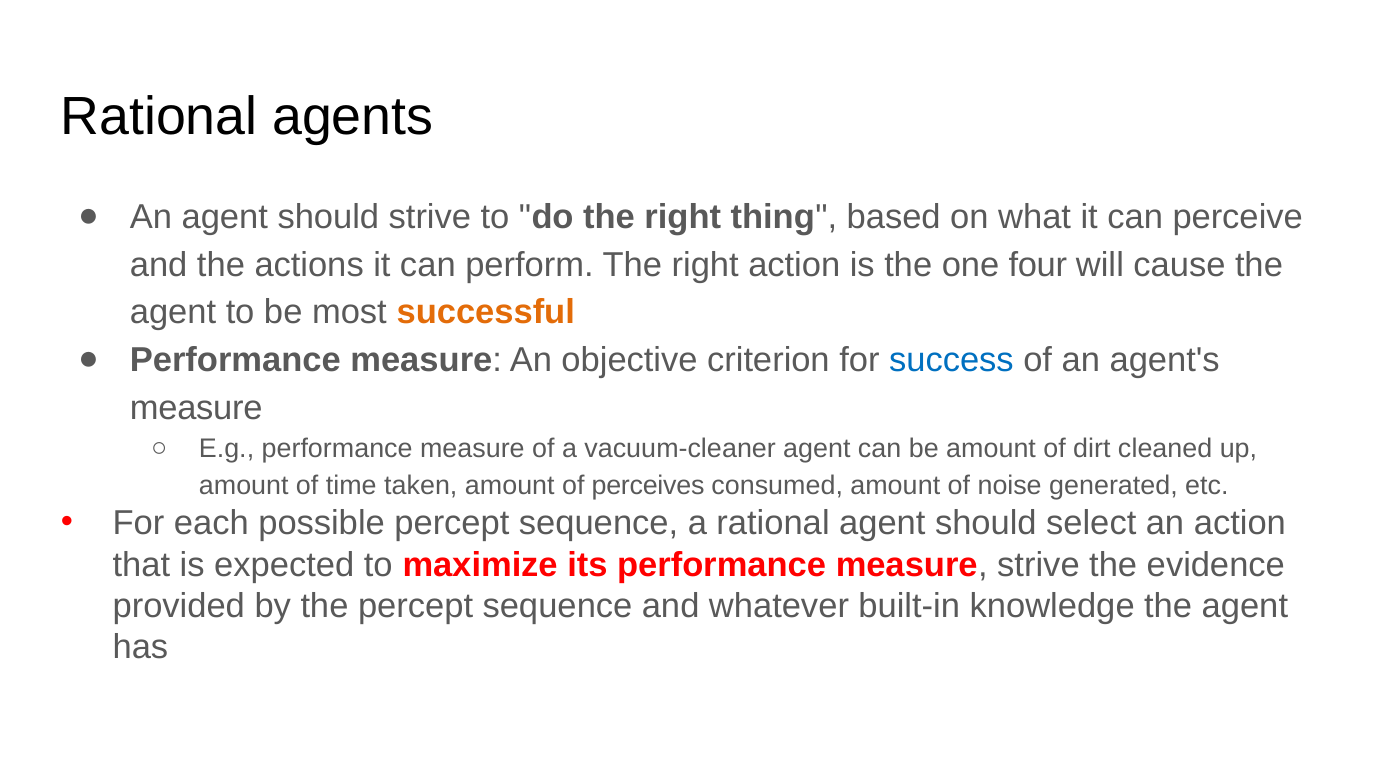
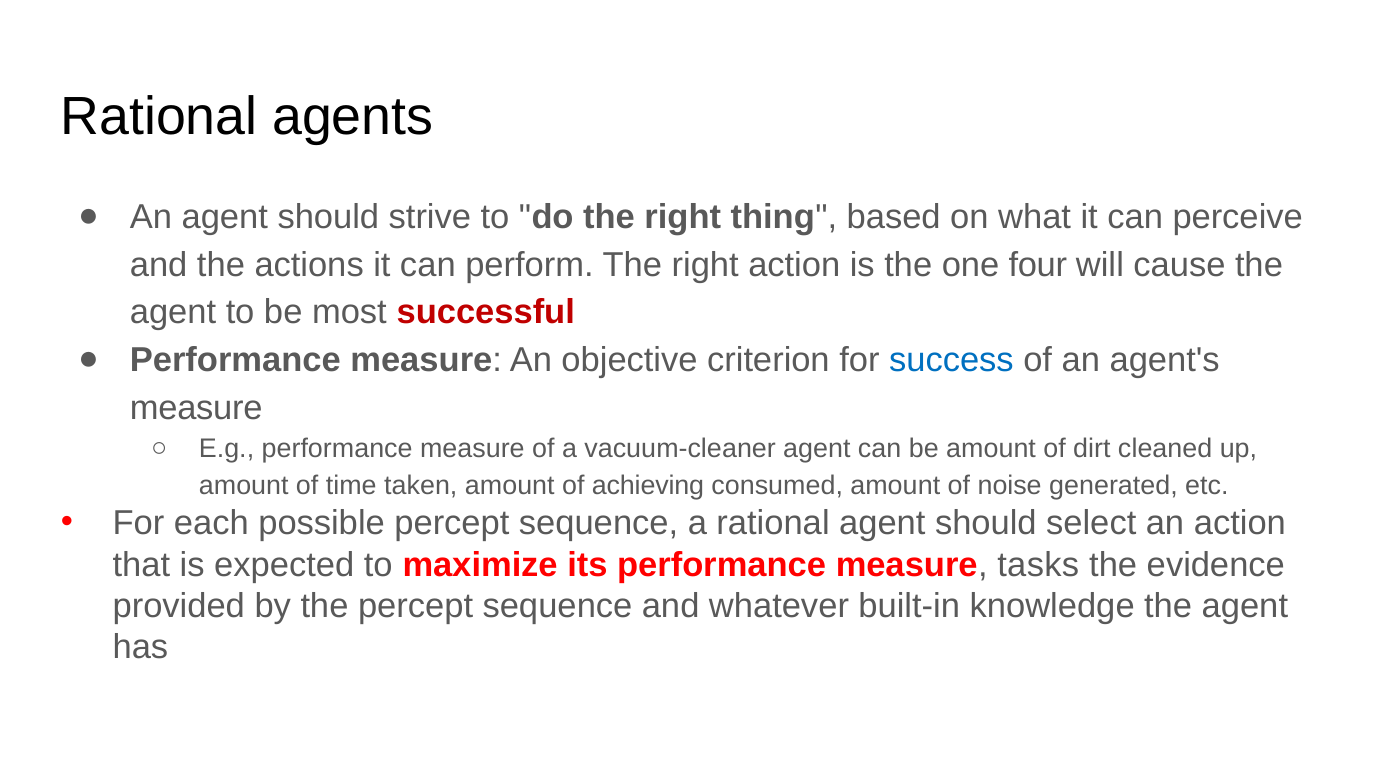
successful colour: orange -> red
perceives: perceives -> achieving
measure strive: strive -> tasks
